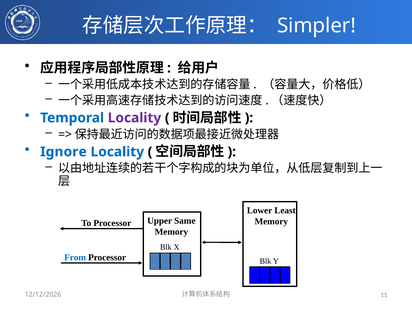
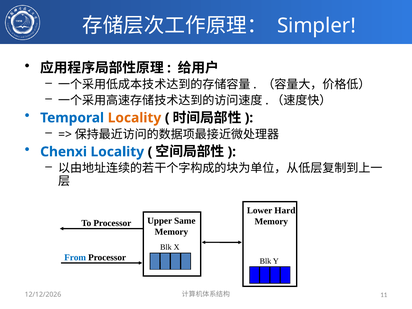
Locality at (134, 118) colour: purple -> orange
Ignore: Ignore -> Chenxi
Least: Least -> Hard
